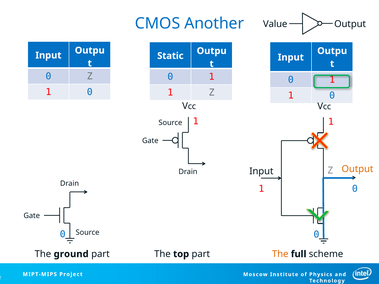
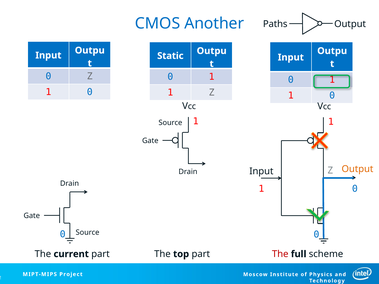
Value: Value -> Paths
ground: ground -> current
The at (280, 254) colour: orange -> red
